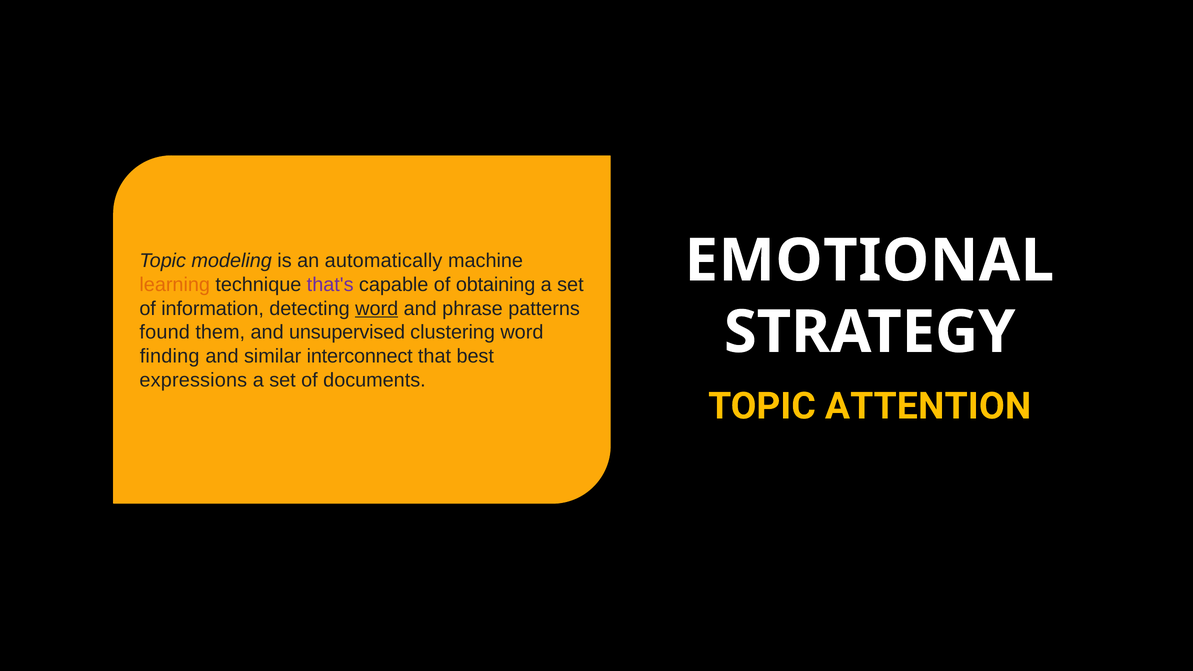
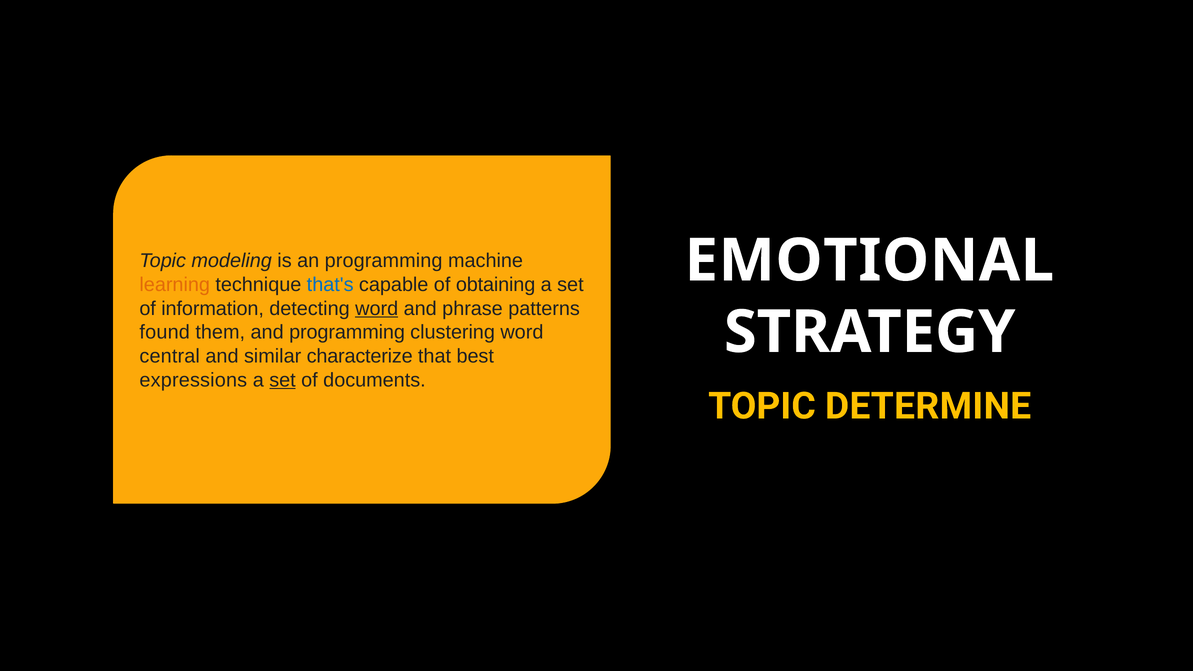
an automatically: automatically -> programming
that's colour: purple -> blue
and unsupervised: unsupervised -> programming
finding: finding -> central
interconnect: interconnect -> characterize
set at (283, 380) underline: none -> present
ATTENTION: ATTENTION -> DETERMINE
